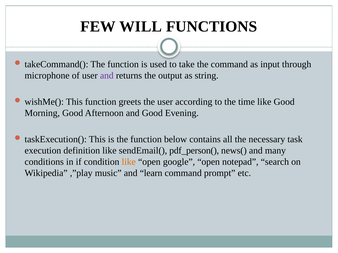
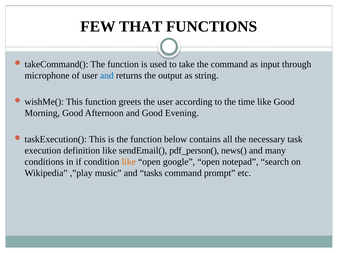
WILL: WILL -> THAT
and at (107, 76) colour: purple -> blue
learn: learn -> tasks
